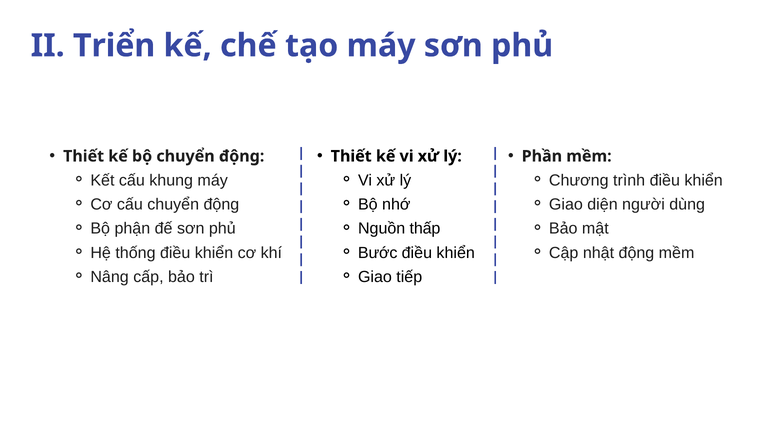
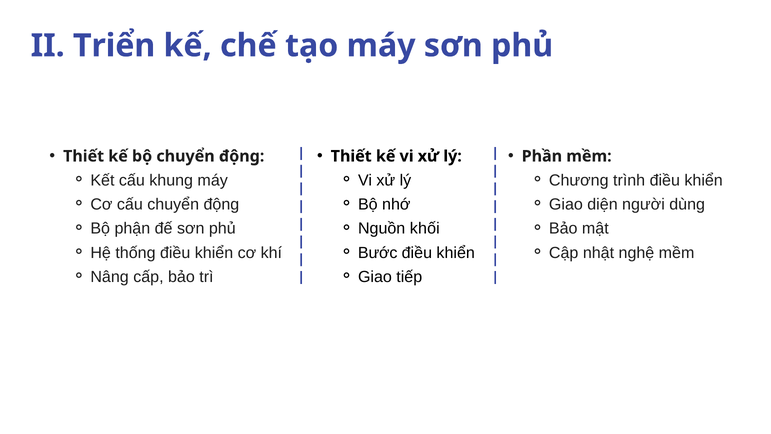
thấp: thấp -> khối
nhật động: động -> nghệ
